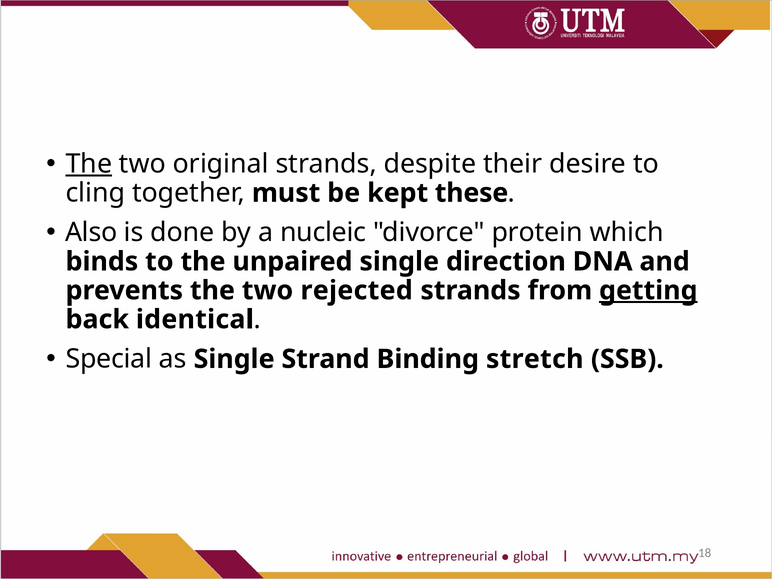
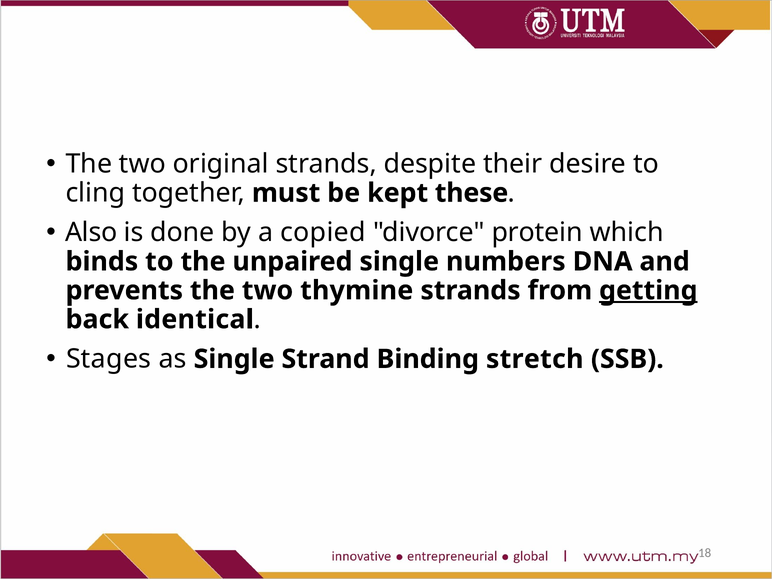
The at (89, 164) underline: present -> none
nucleic: nucleic -> copied
direction: direction -> numbers
rejected: rejected -> thymine
Special: Special -> Stages
